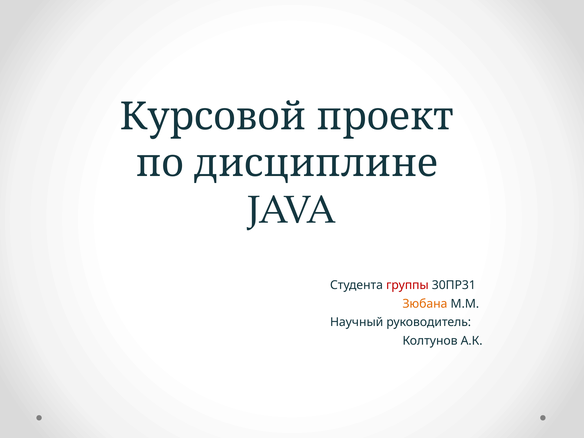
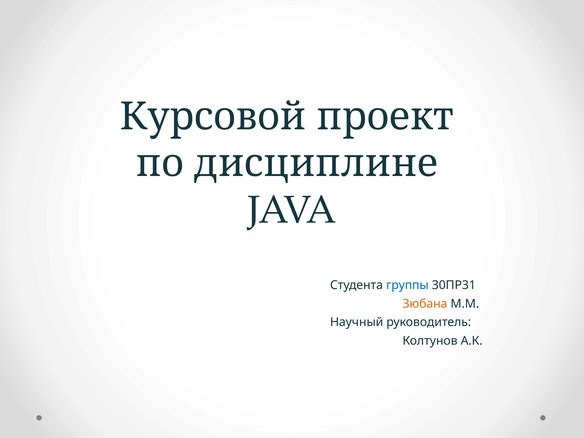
группы colour: red -> blue
